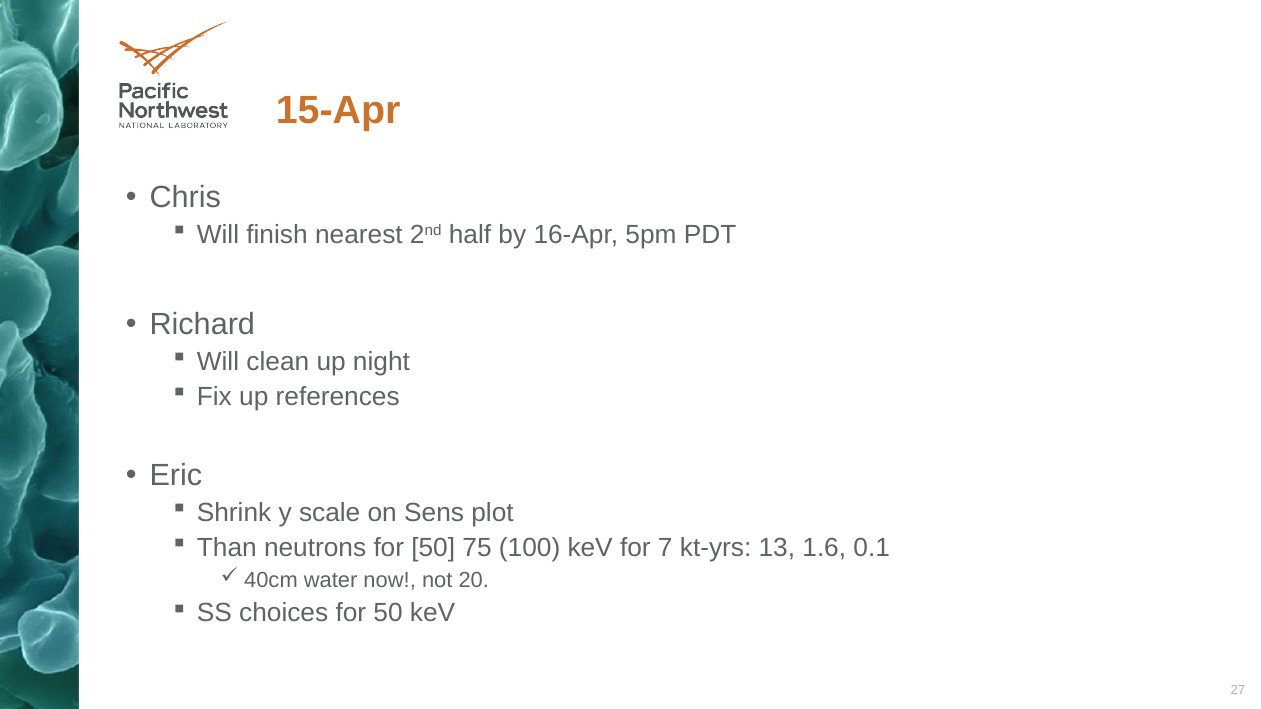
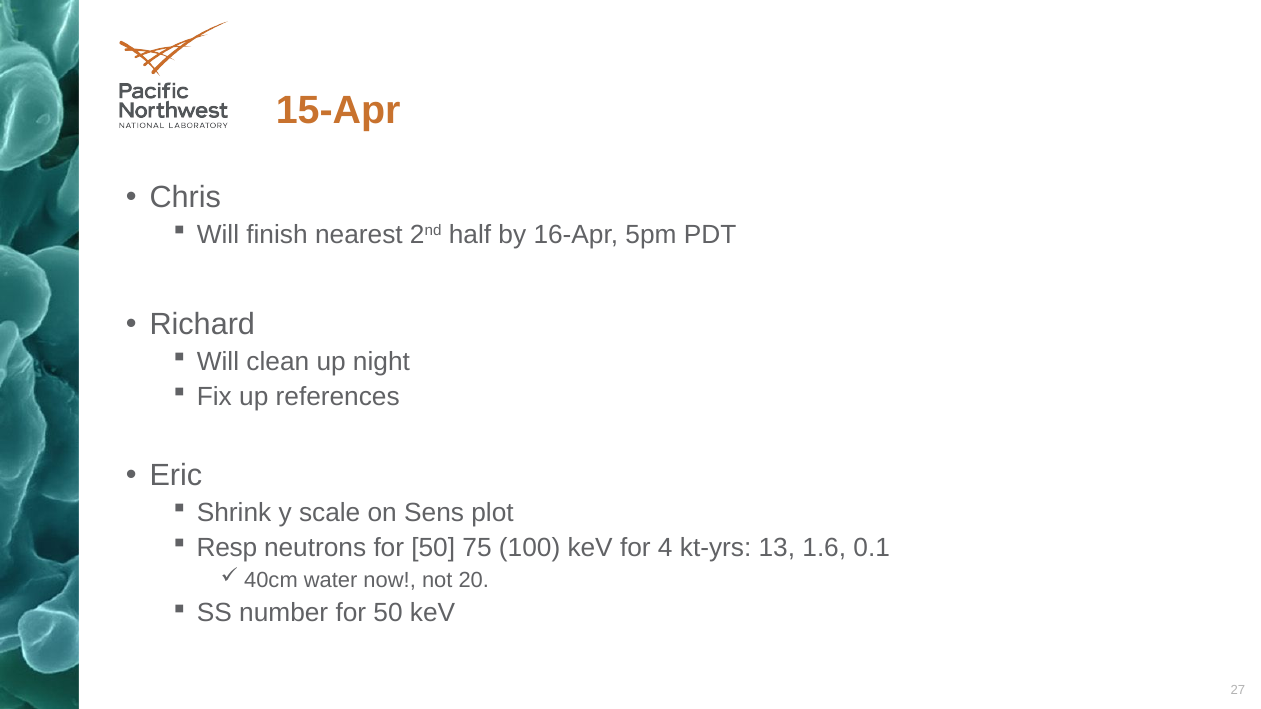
Than: Than -> Resp
7: 7 -> 4
choices: choices -> number
